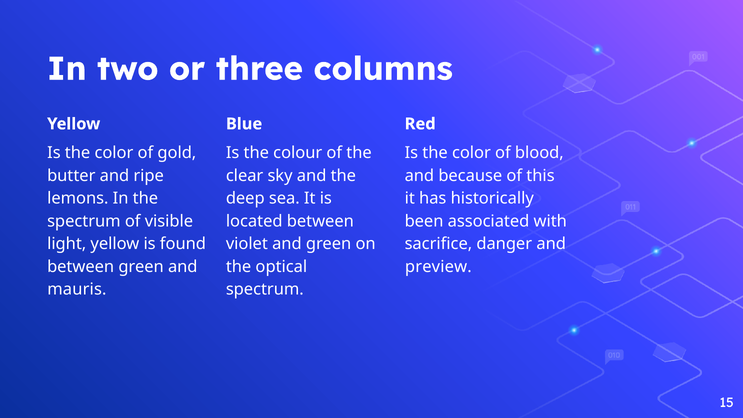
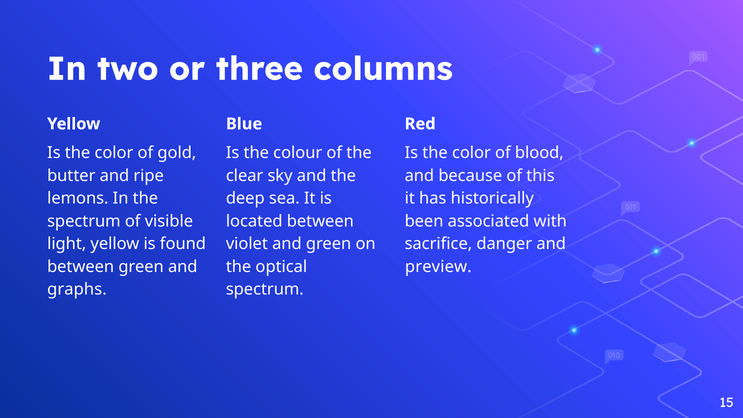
mauris: mauris -> graphs
